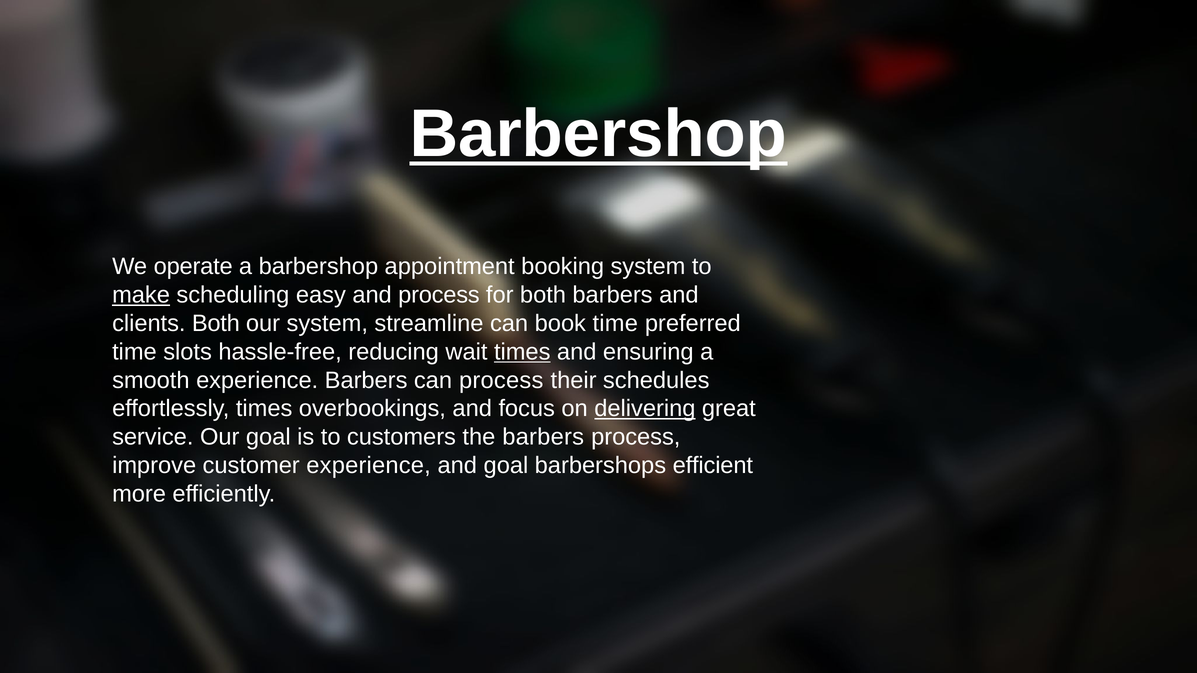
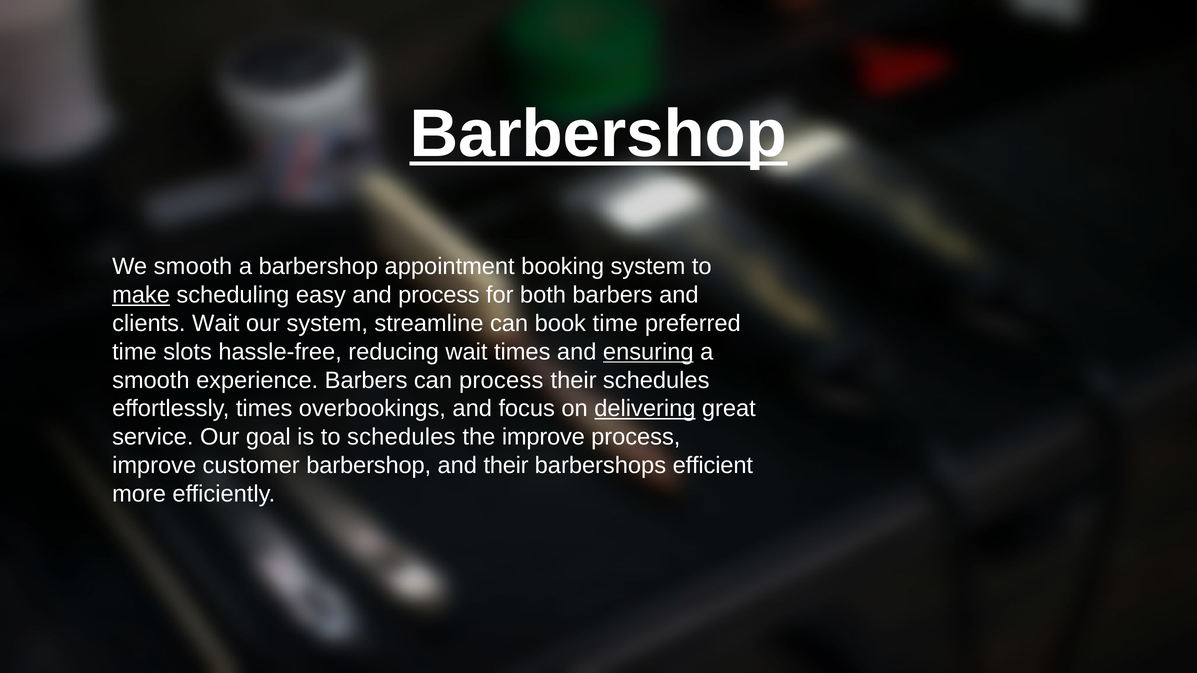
We operate: operate -> smooth
clients Both: Both -> Wait
times at (522, 352) underline: present -> none
ensuring underline: none -> present
to customers: customers -> schedules
the barbers: barbers -> improve
customer experience: experience -> barbershop
and goal: goal -> their
